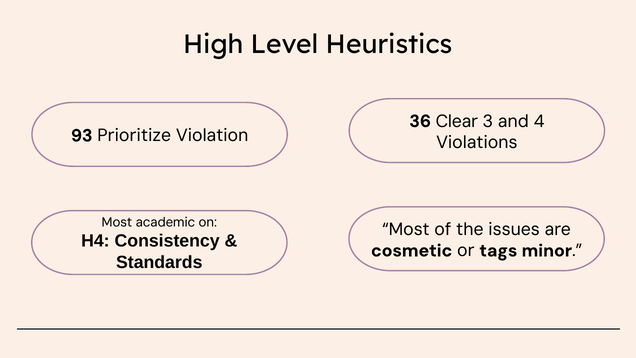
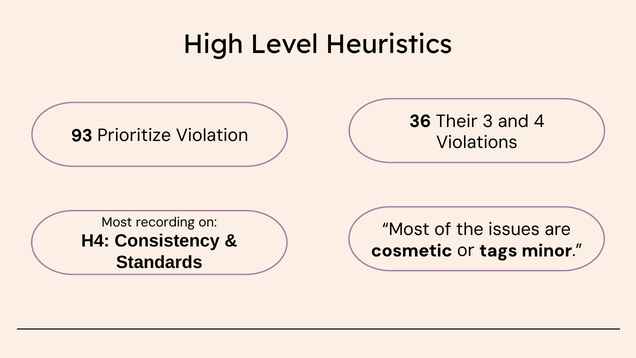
Clear: Clear -> Their
academic: academic -> recording
